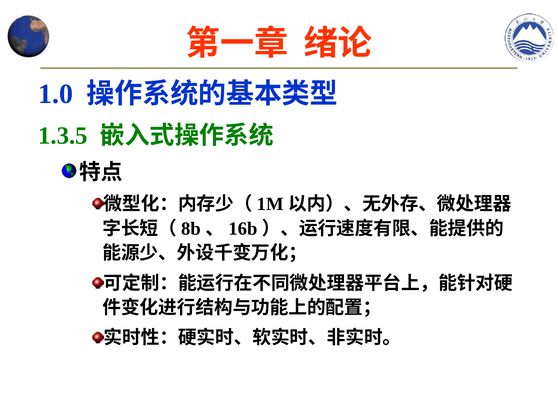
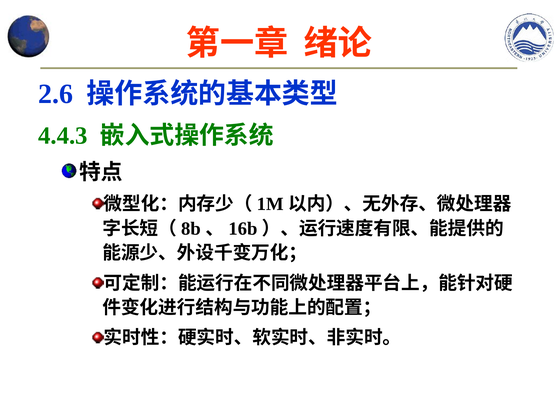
1.0: 1.0 -> 2.6
1.3.5: 1.3.5 -> 4.4.3
